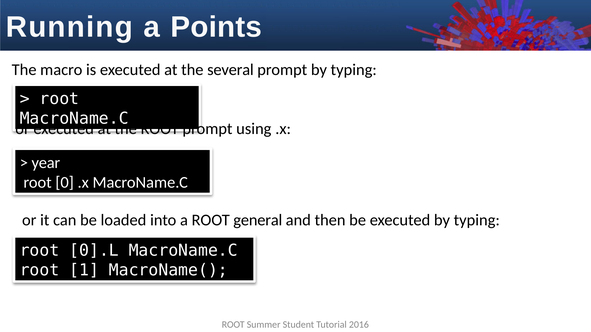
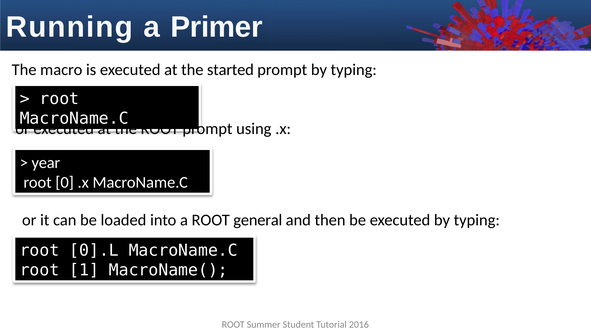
Points: Points -> Primer
several: several -> started
